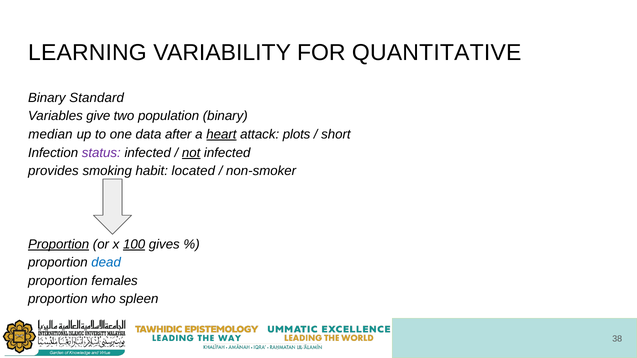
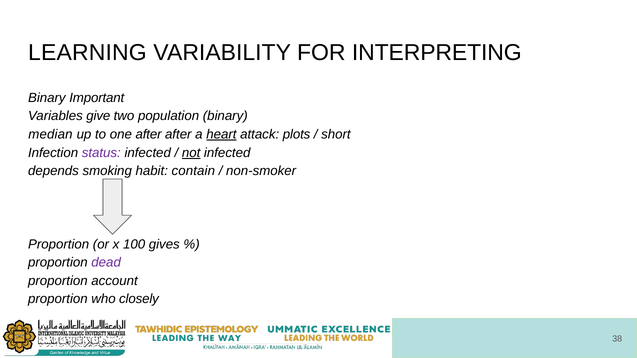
QUANTITATIVE: QUANTITATIVE -> INTERPRETING
Standard: Standard -> Important
one data: data -> after
provides: provides -> depends
located: located -> contain
Proportion at (59, 244) underline: present -> none
100 underline: present -> none
dead colour: blue -> purple
females: females -> account
spleen: spleen -> closely
